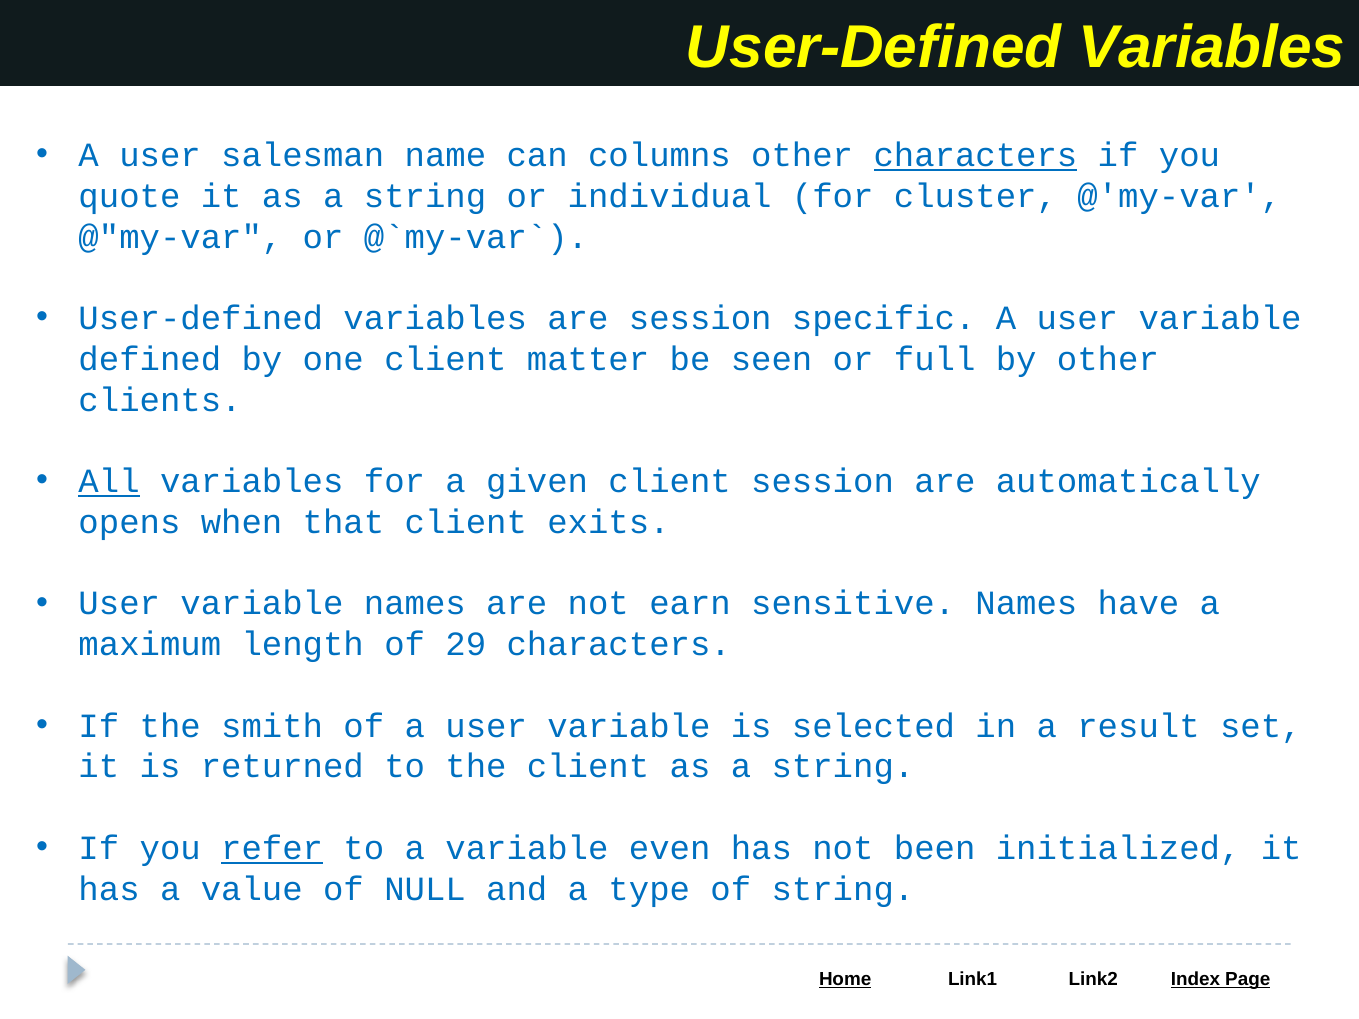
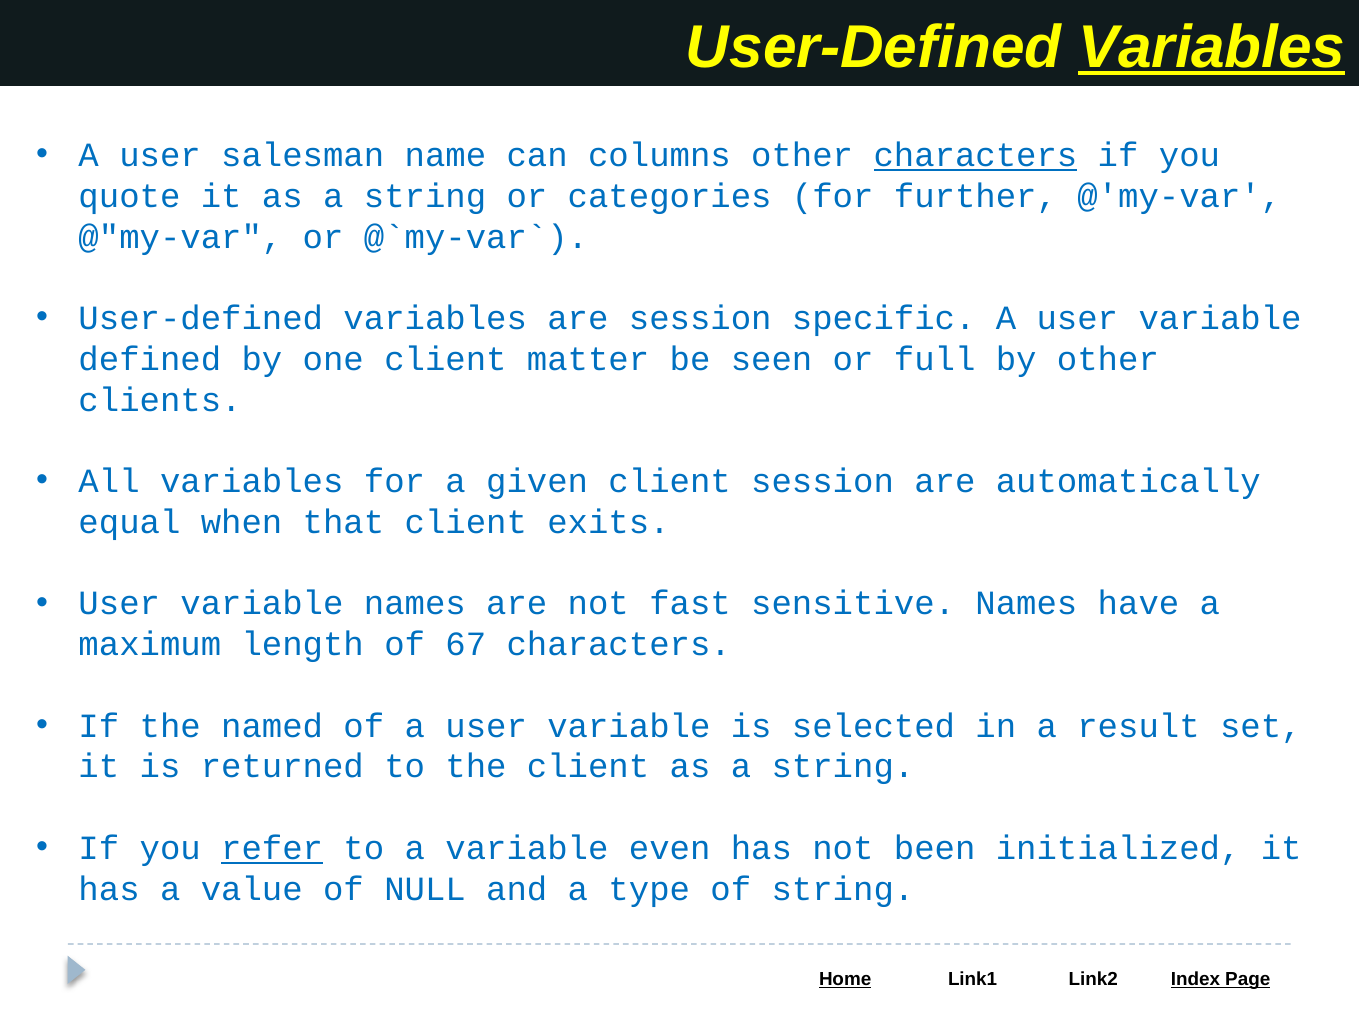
Variables at (1212, 47) underline: none -> present
individual: individual -> categories
cluster: cluster -> further
All underline: present -> none
opens: opens -> equal
earn: earn -> fast
29: 29 -> 67
smith: smith -> named
